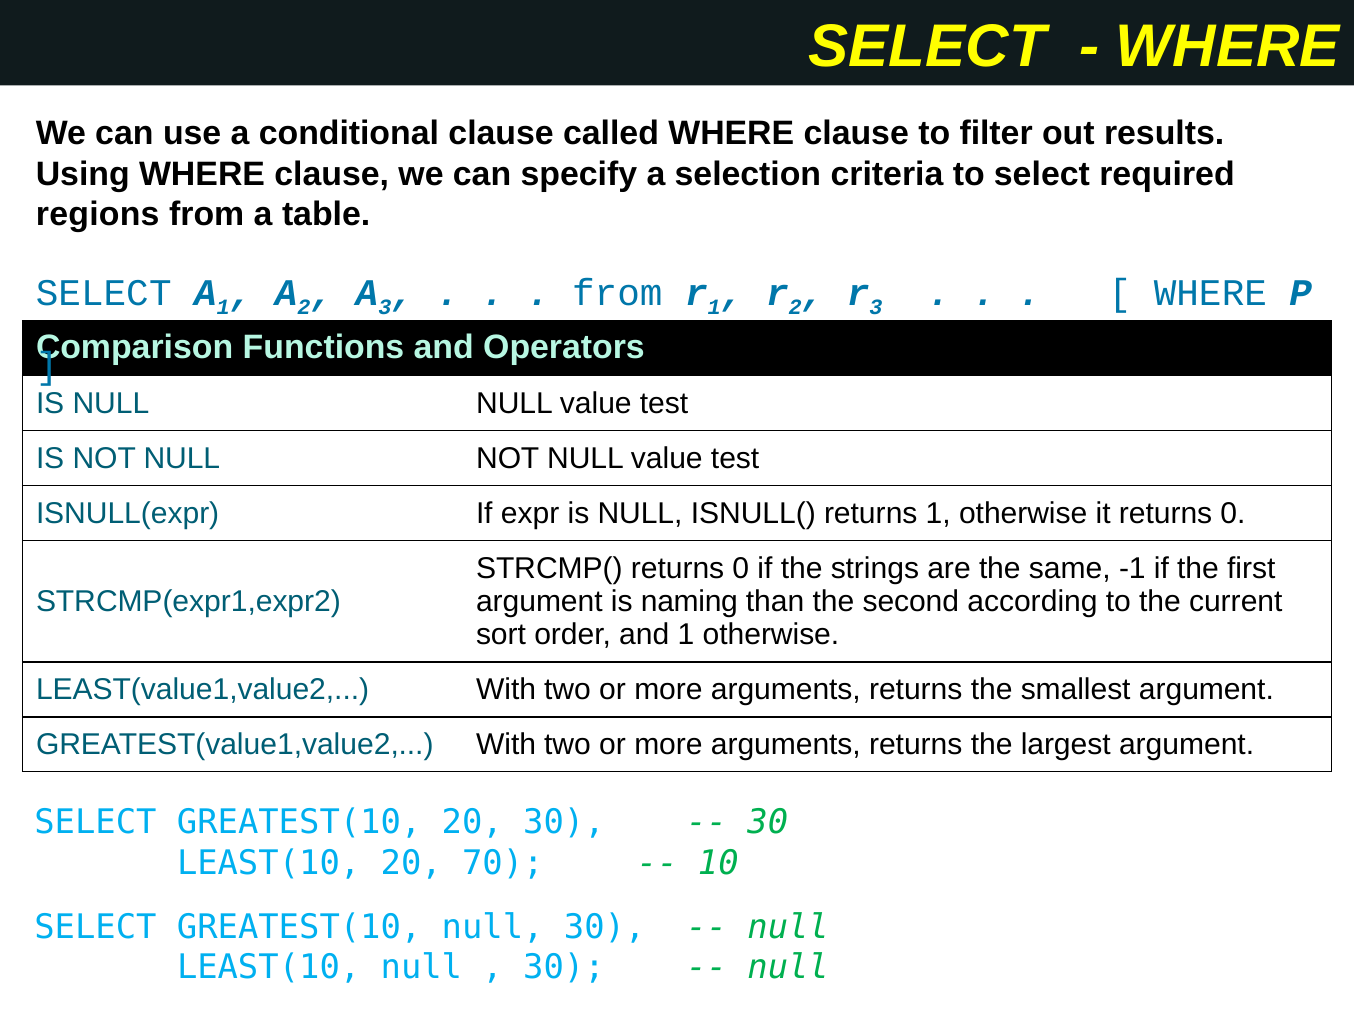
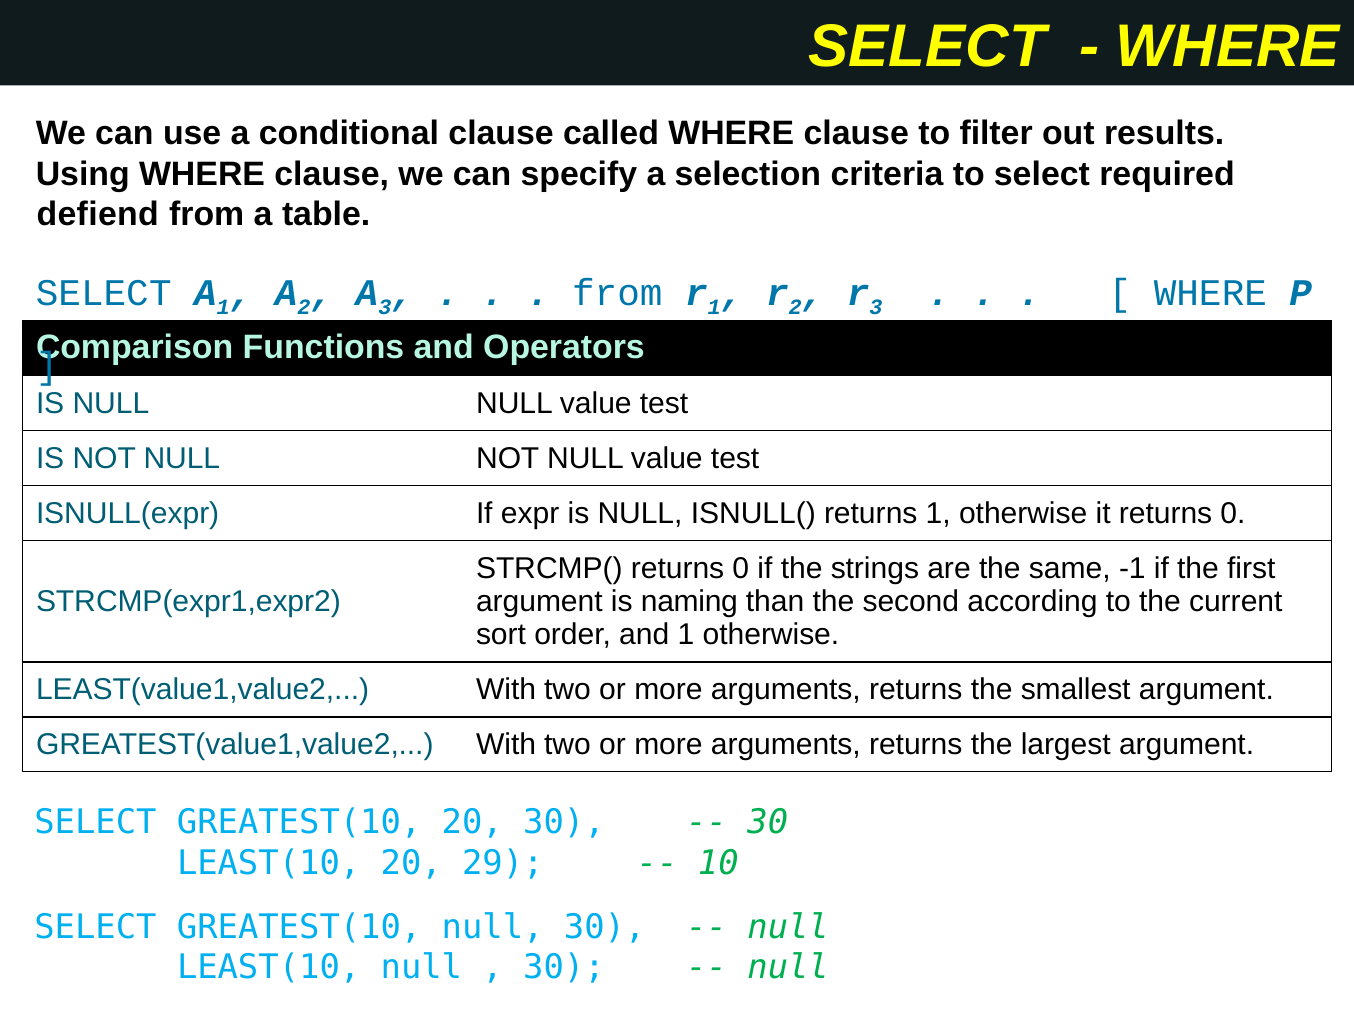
regions: regions -> defiend
70: 70 -> 29
